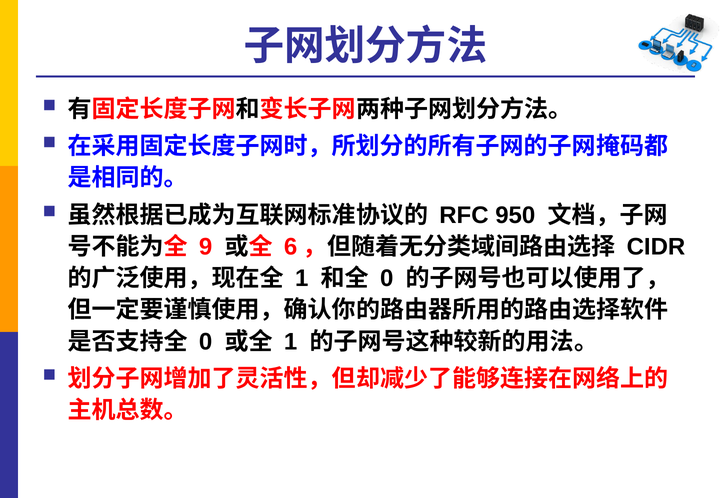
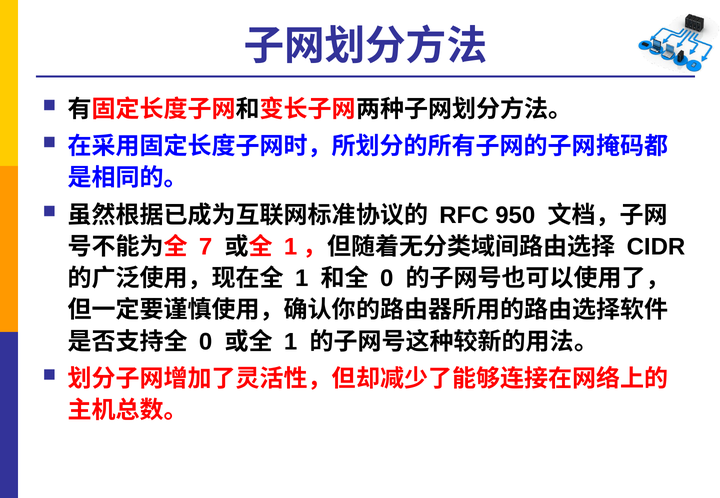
9: 9 -> 7
6 at (291, 247): 6 -> 1
